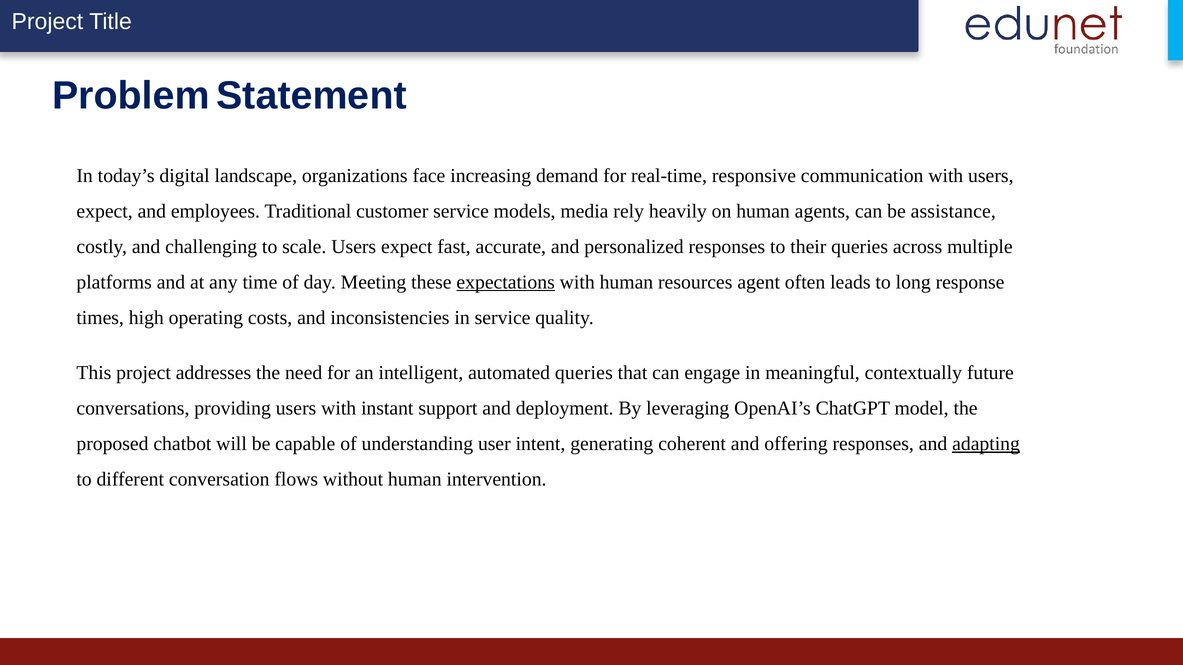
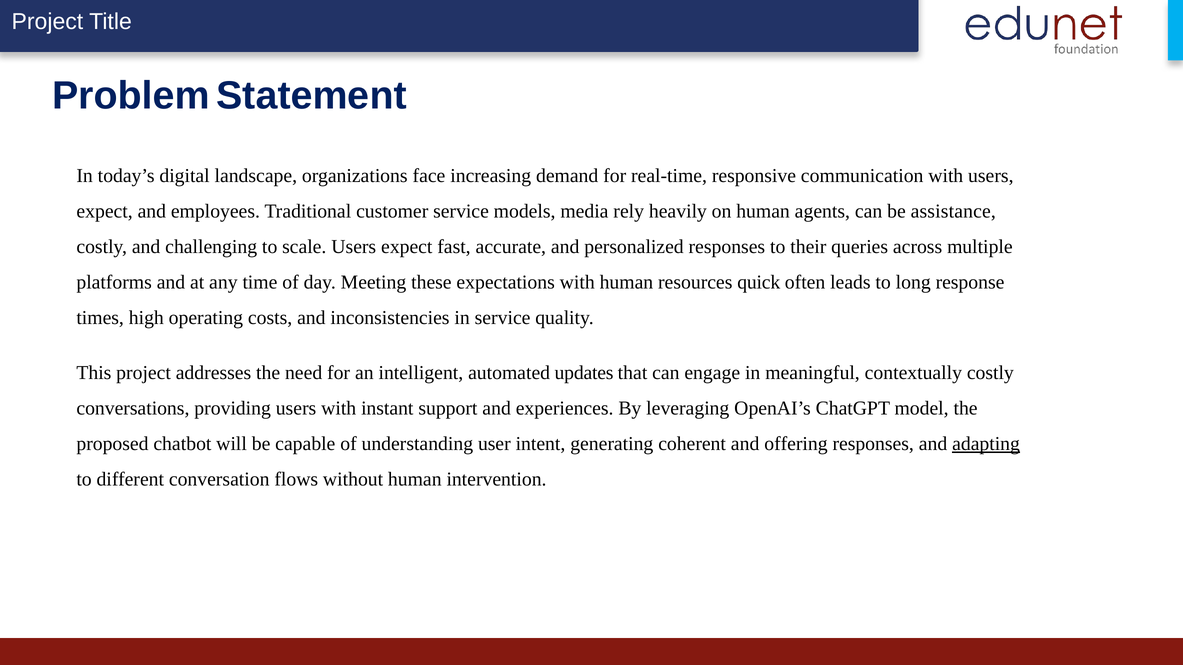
expectations underline: present -> none
agent: agent -> quick
automated queries: queries -> updates
contextually future: future -> costly
deployment: deployment -> experiences
